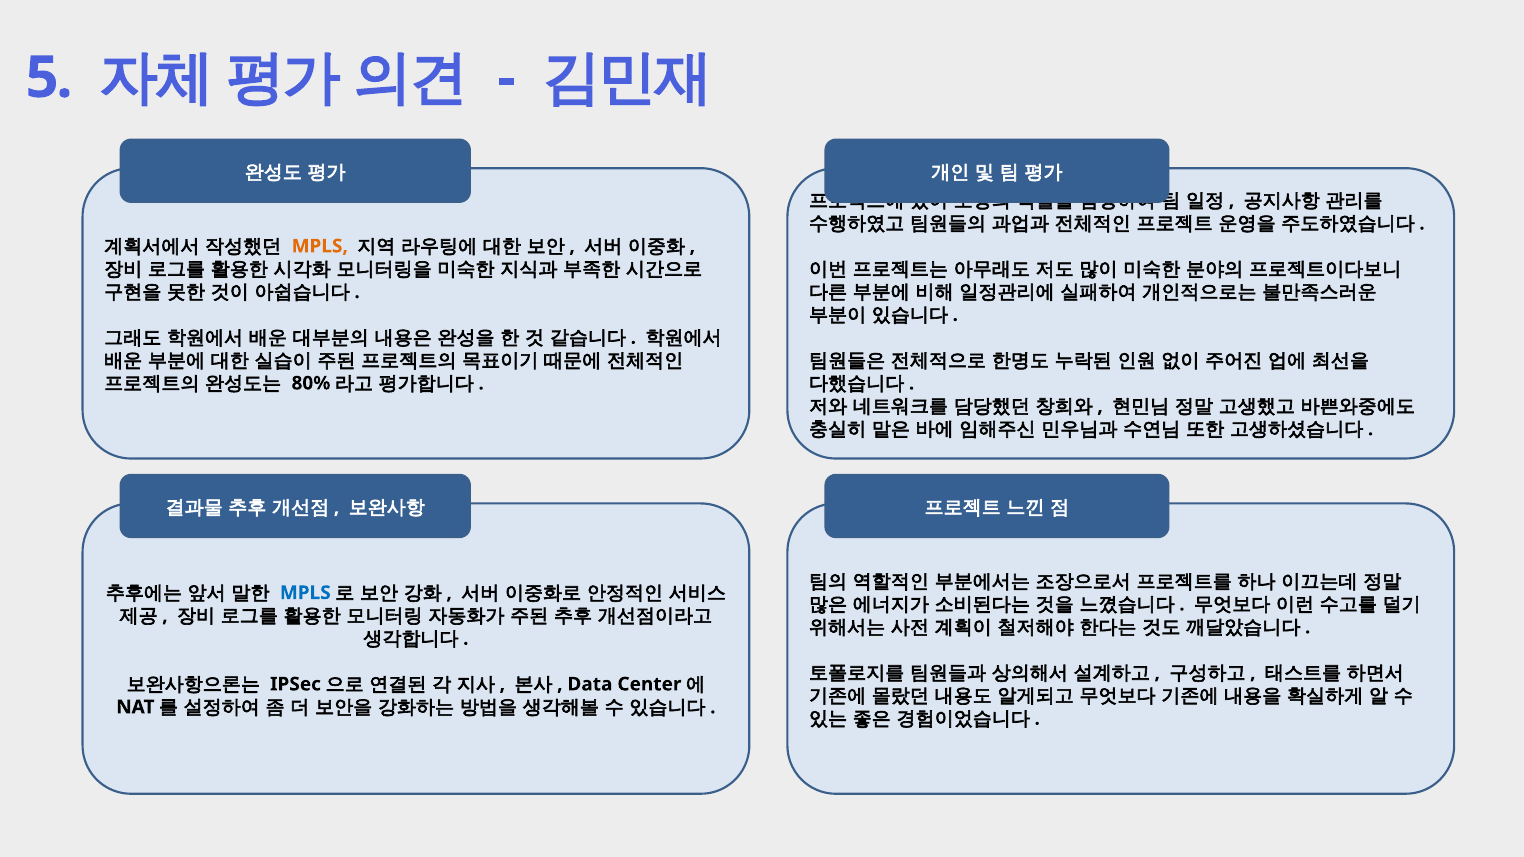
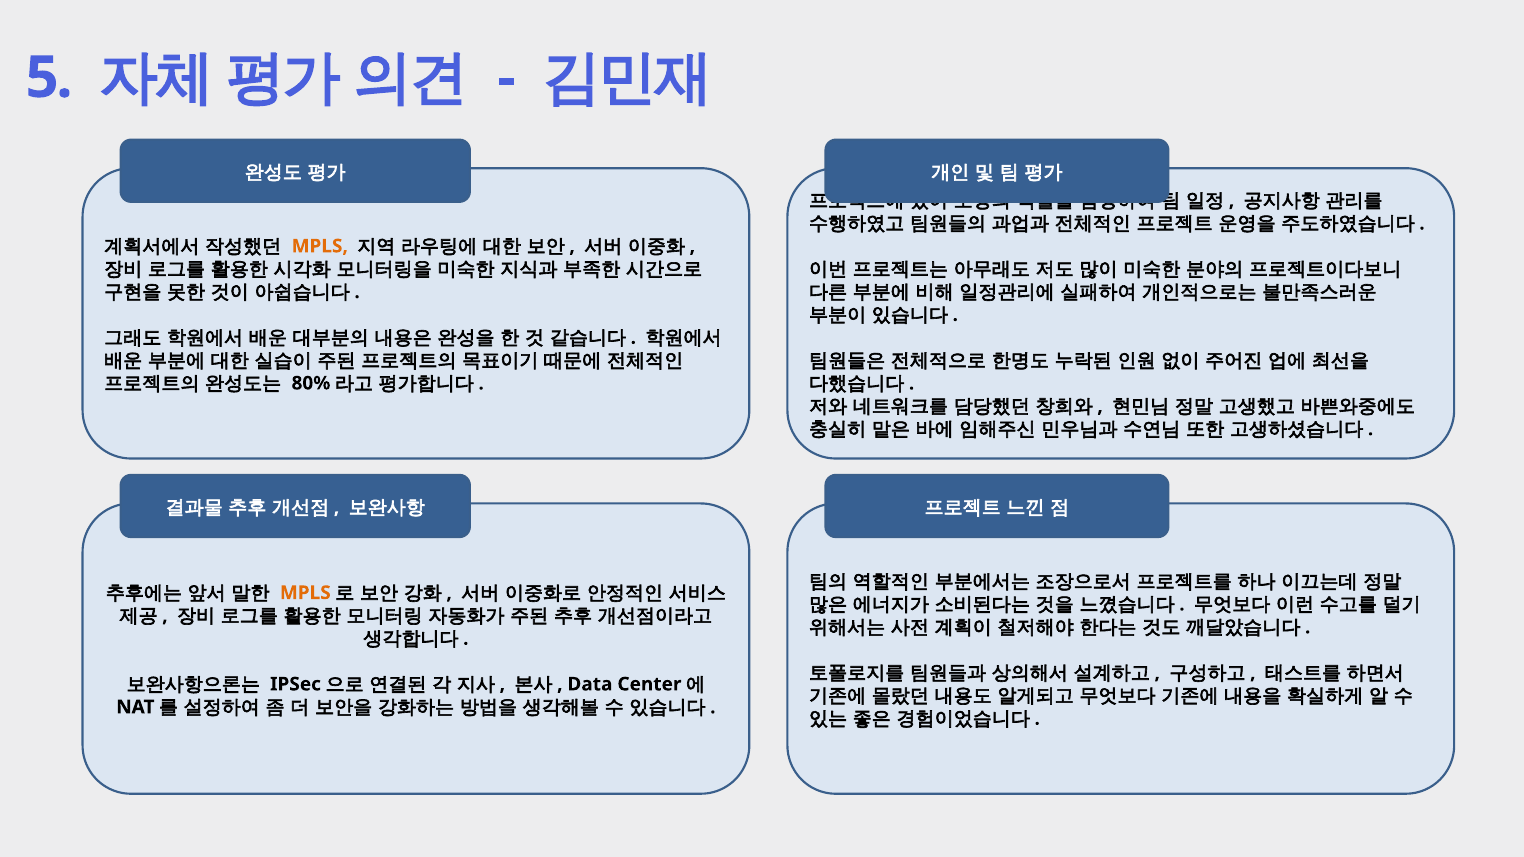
MPLS at (305, 593) colour: blue -> orange
